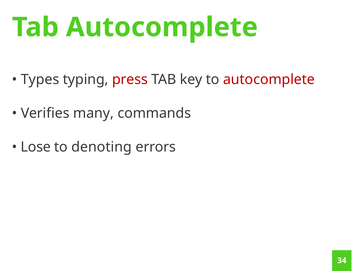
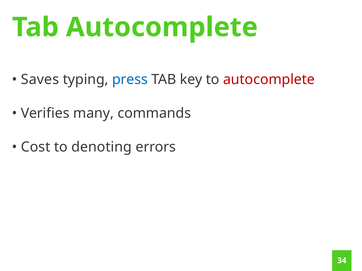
Types: Types -> Saves
press colour: red -> blue
Lose: Lose -> Cost
